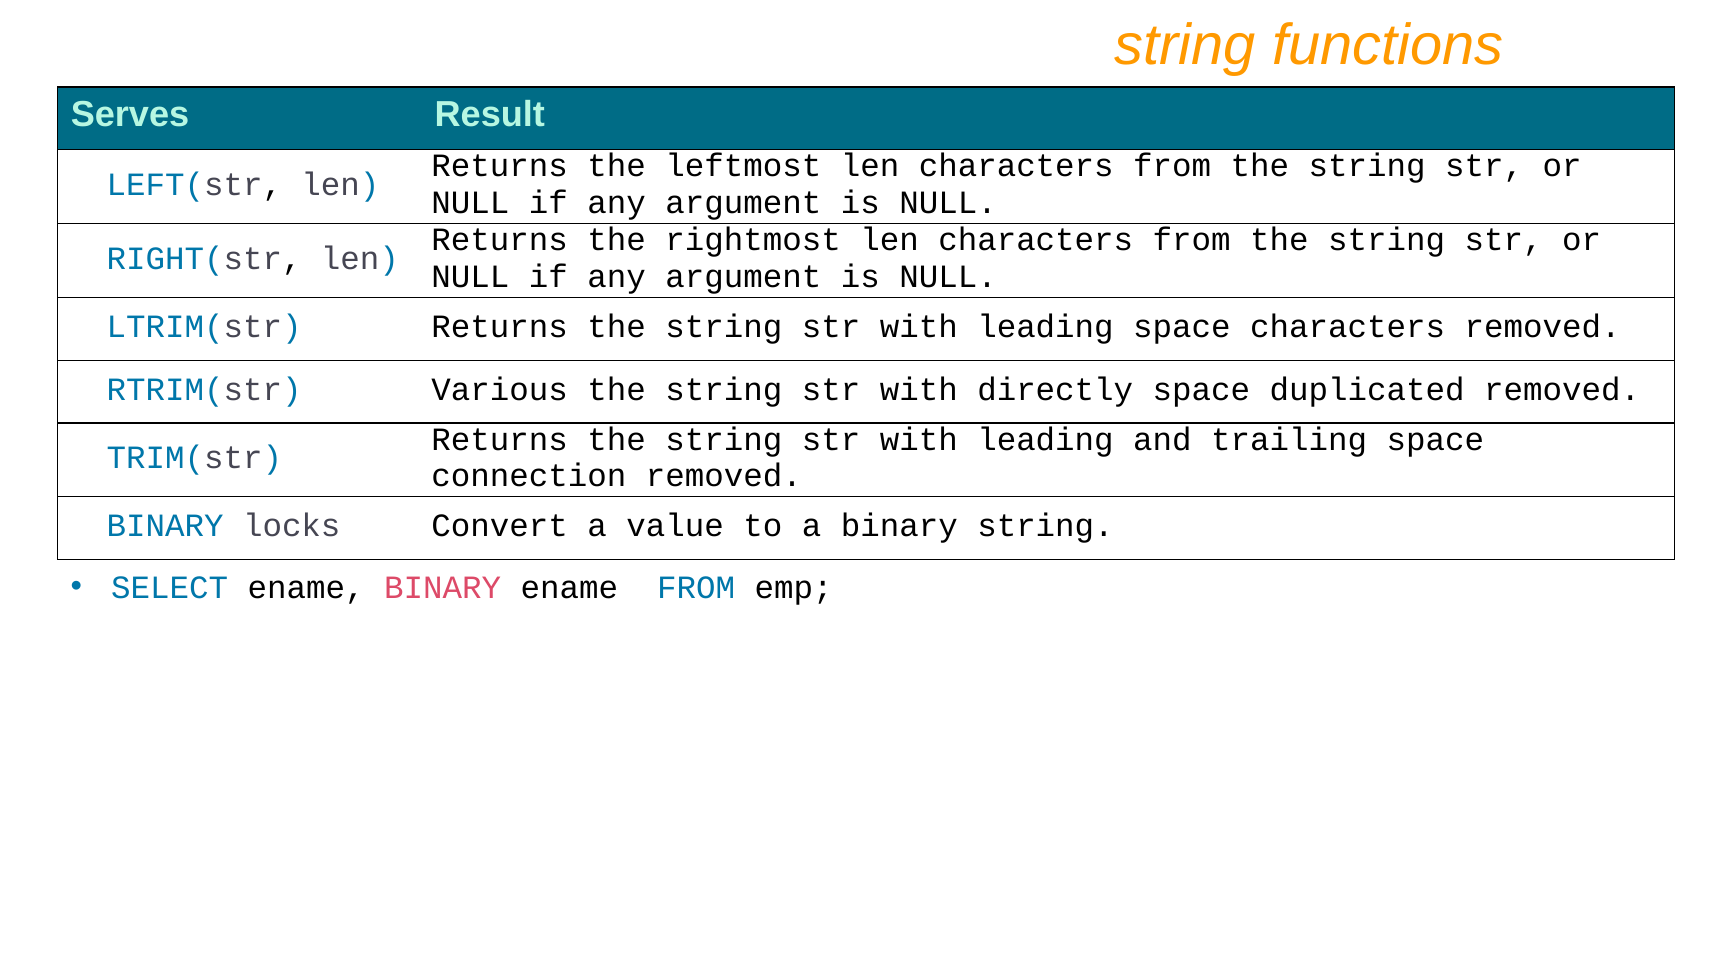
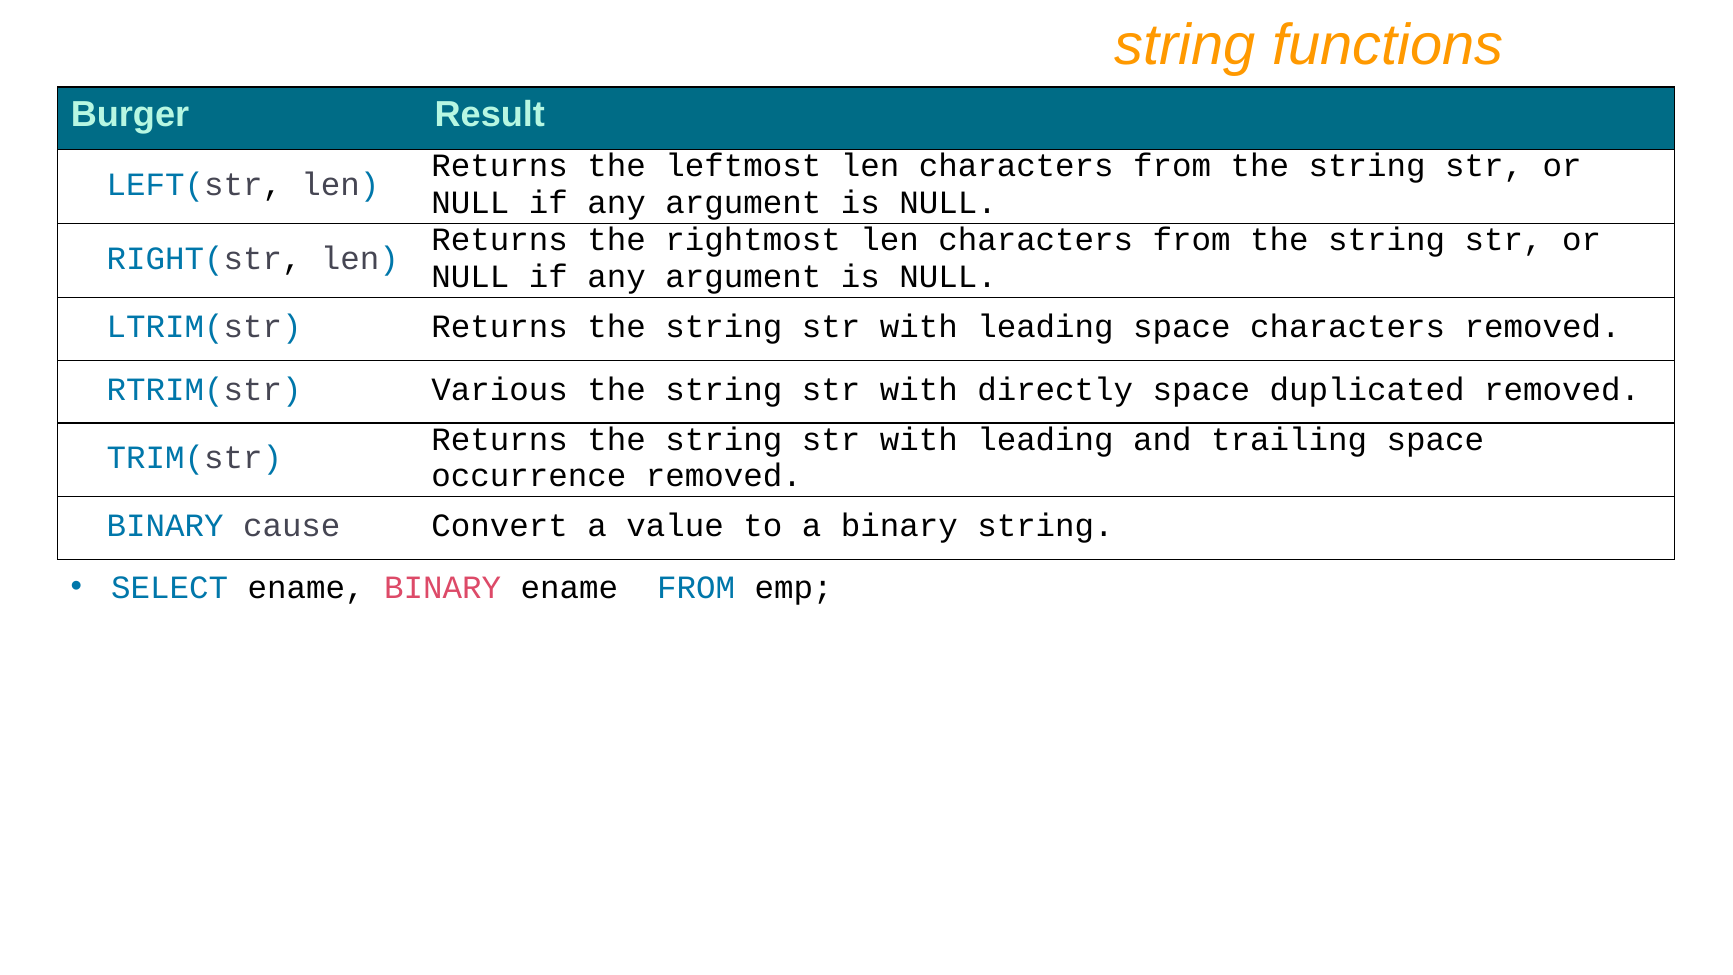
Serves: Serves -> Burger
connection: connection -> occurrence
locks: locks -> cause
